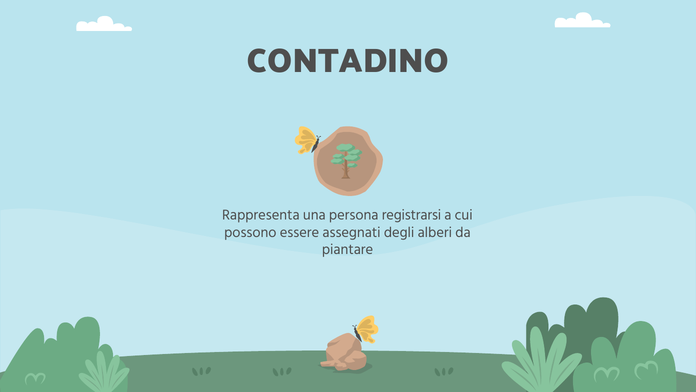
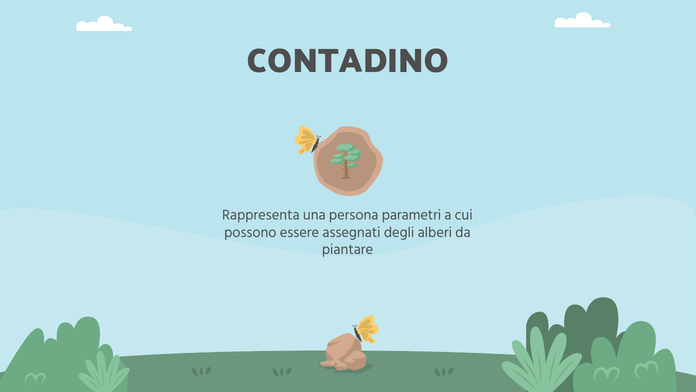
registrarsi: registrarsi -> parametri
